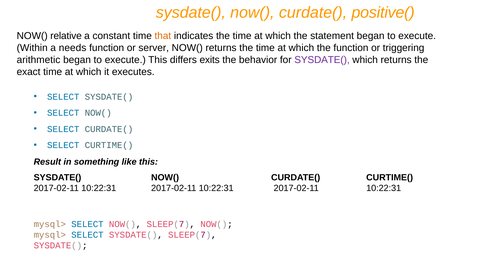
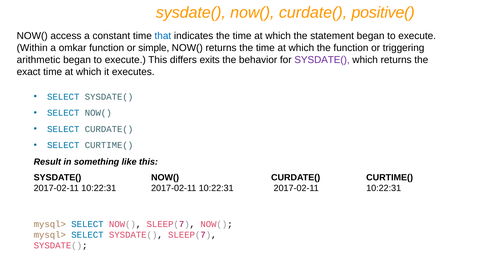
relative: relative -> access
that colour: orange -> blue
needs: needs -> omkar
server: server -> simple
